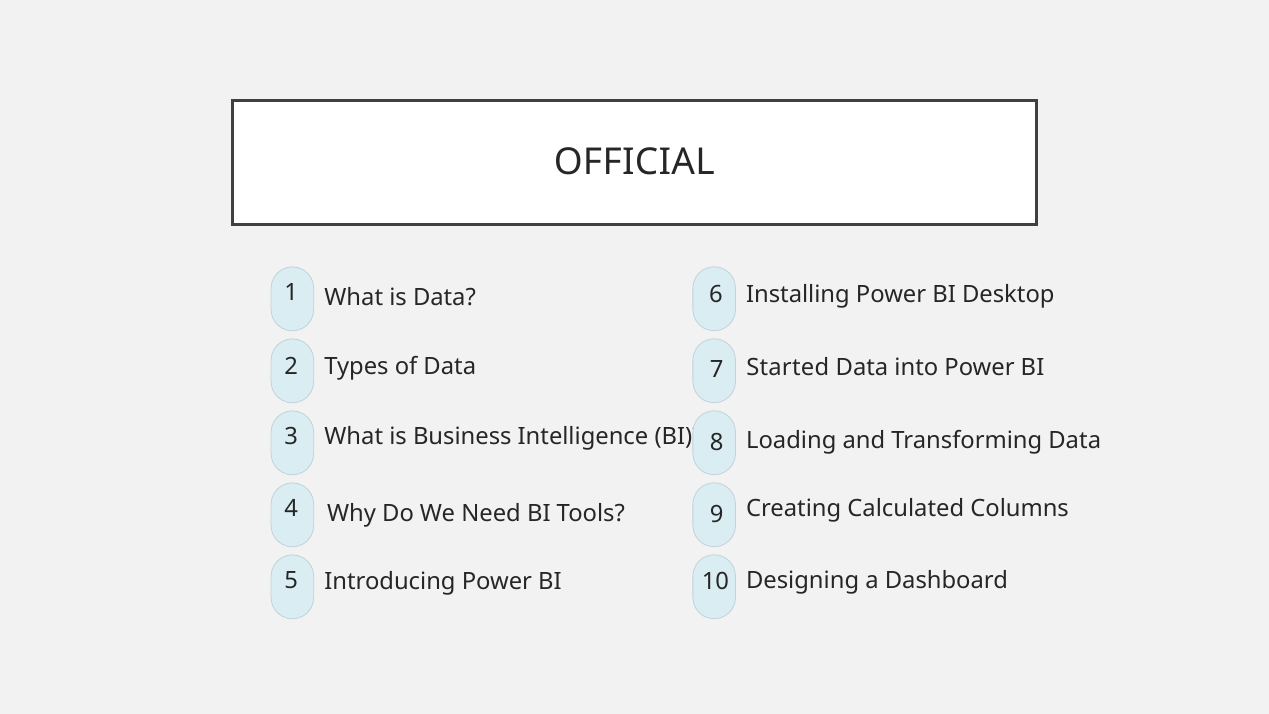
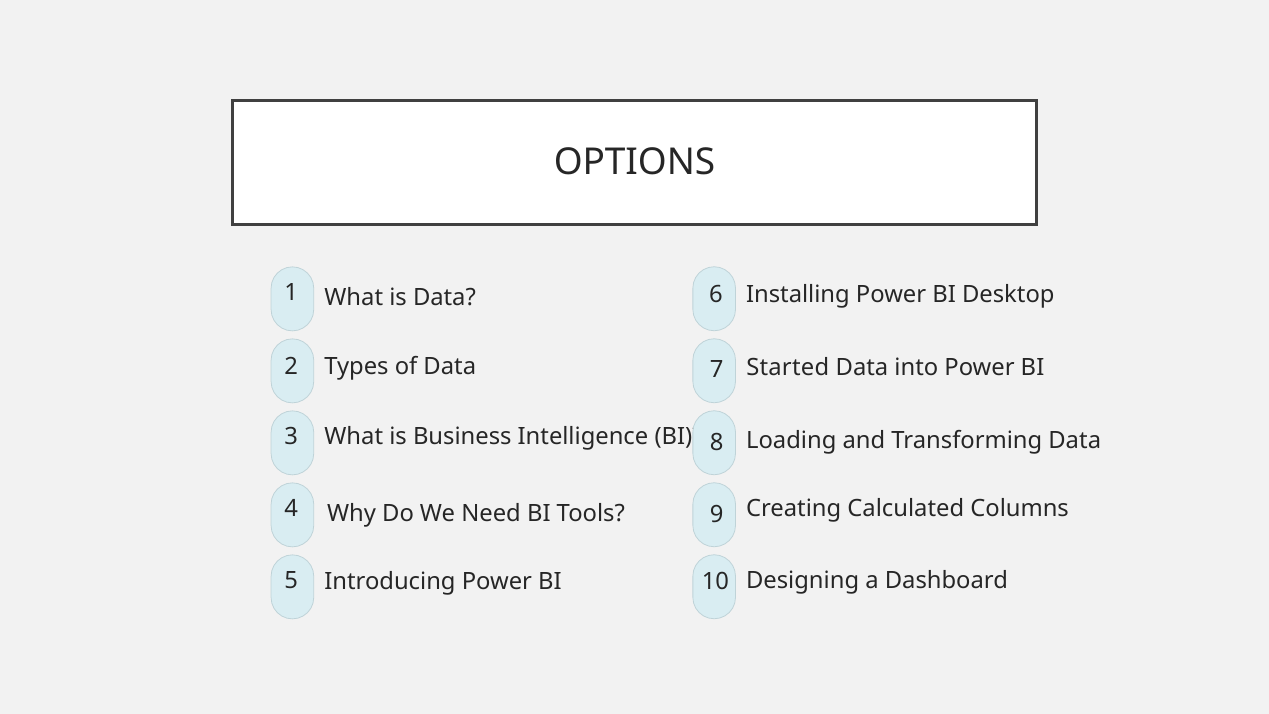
OFFICIAL: OFFICIAL -> OPTIONS
